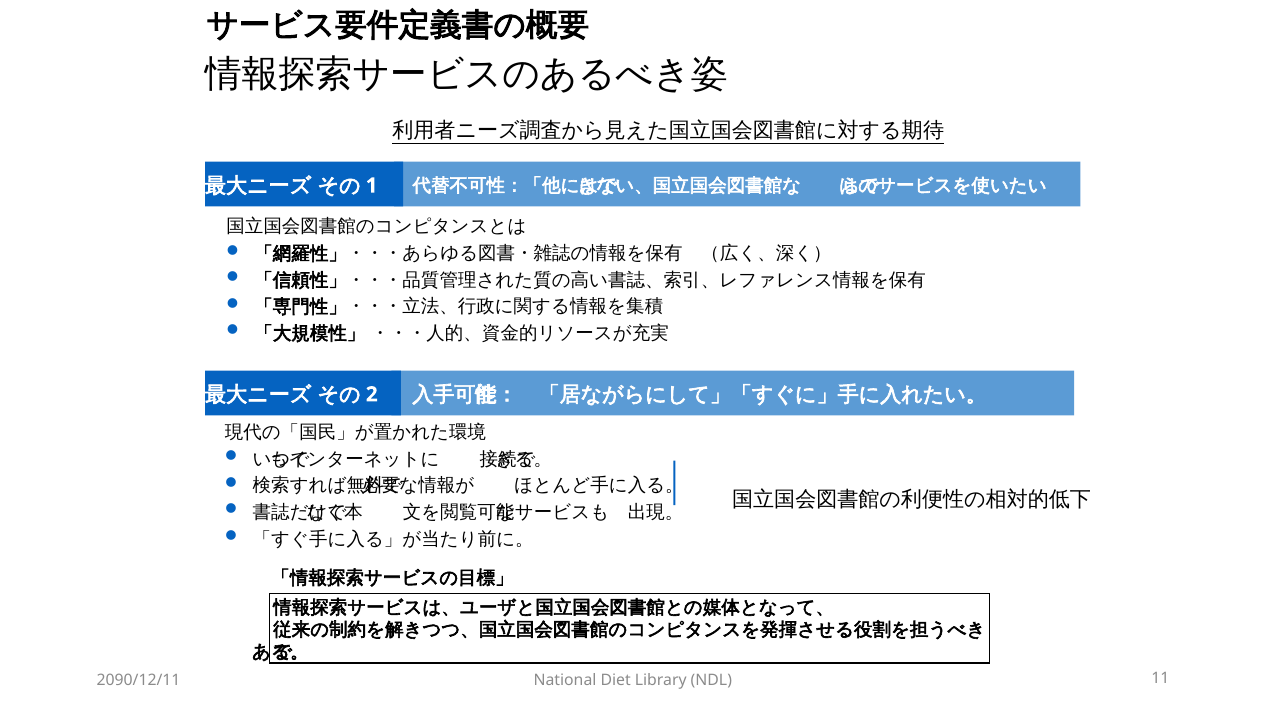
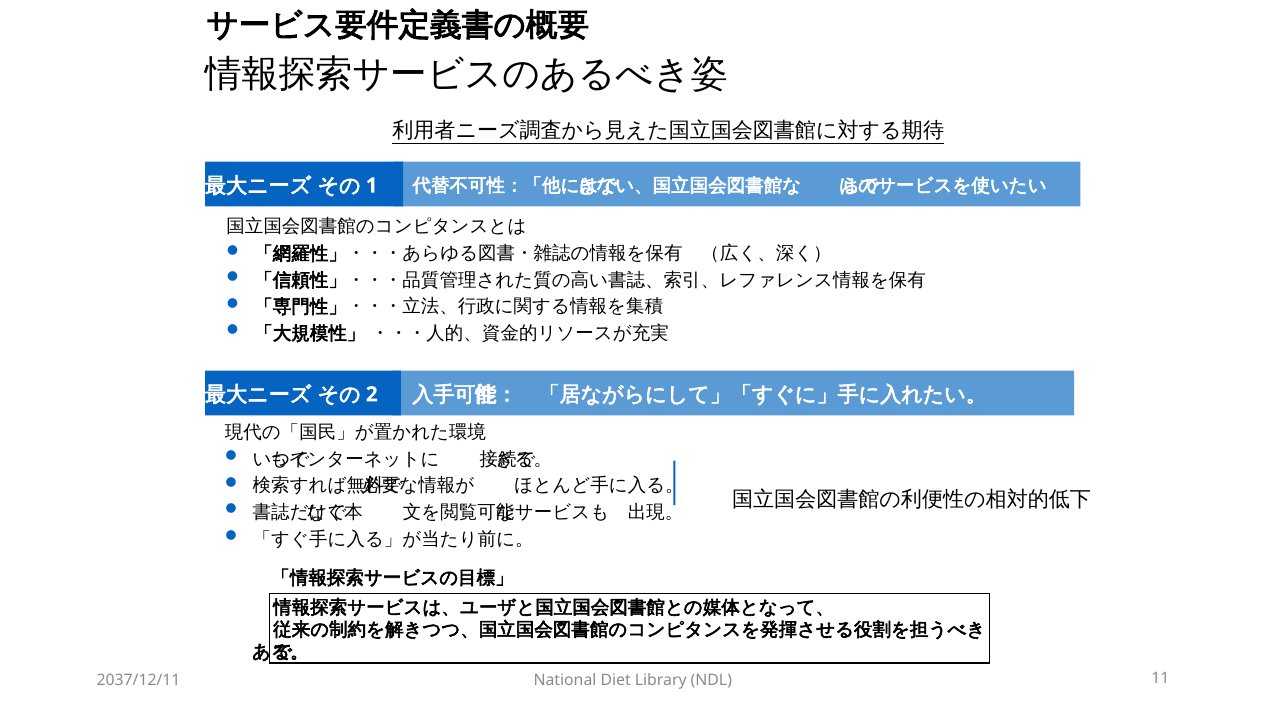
2090/12/11: 2090/12/11 -> 2037/12/11
